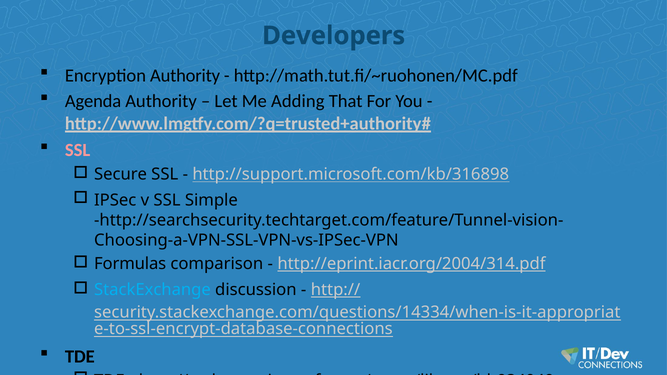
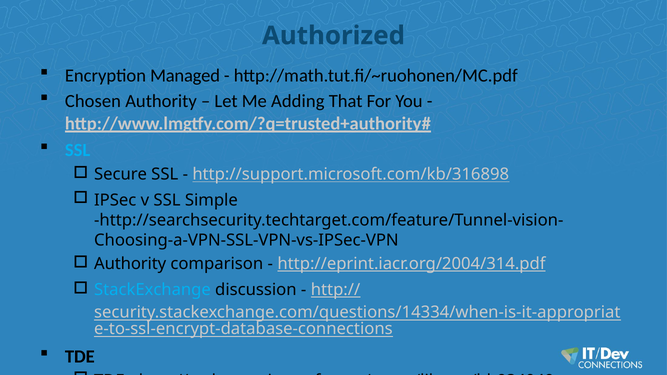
Developers: Developers -> Authorized
Encryption Authority: Authority -> Managed
Agenda: Agenda -> Chosen
SSL at (78, 150) colour: pink -> light blue
Formulas at (130, 264): Formulas -> Authority
